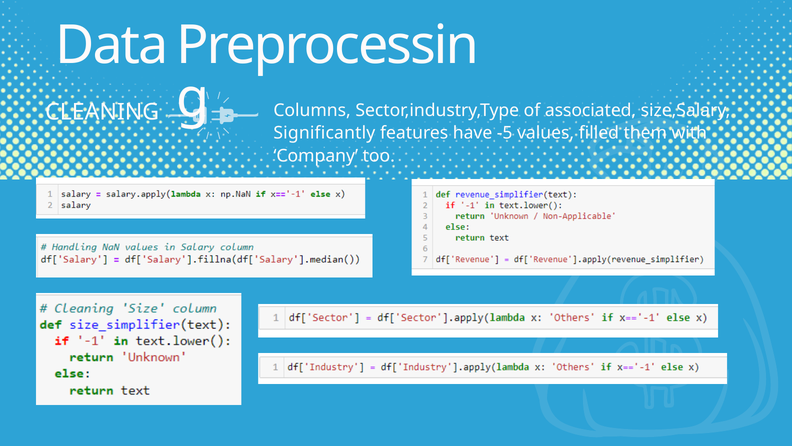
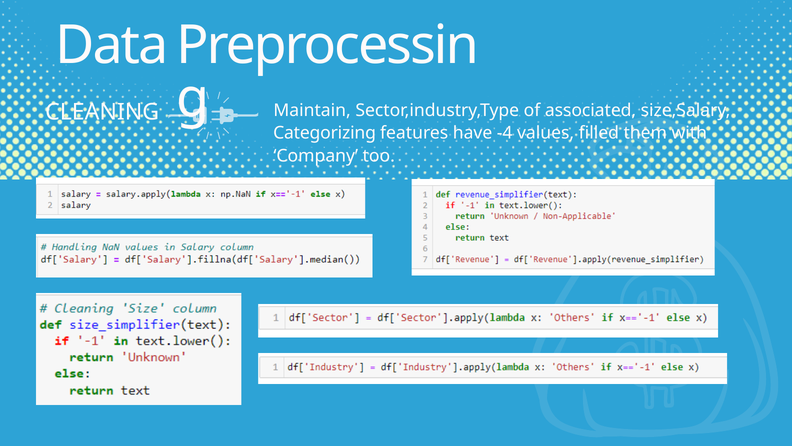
Columns: Columns -> Maintain
Significantly: Significantly -> Categorizing
-5: -5 -> -4
